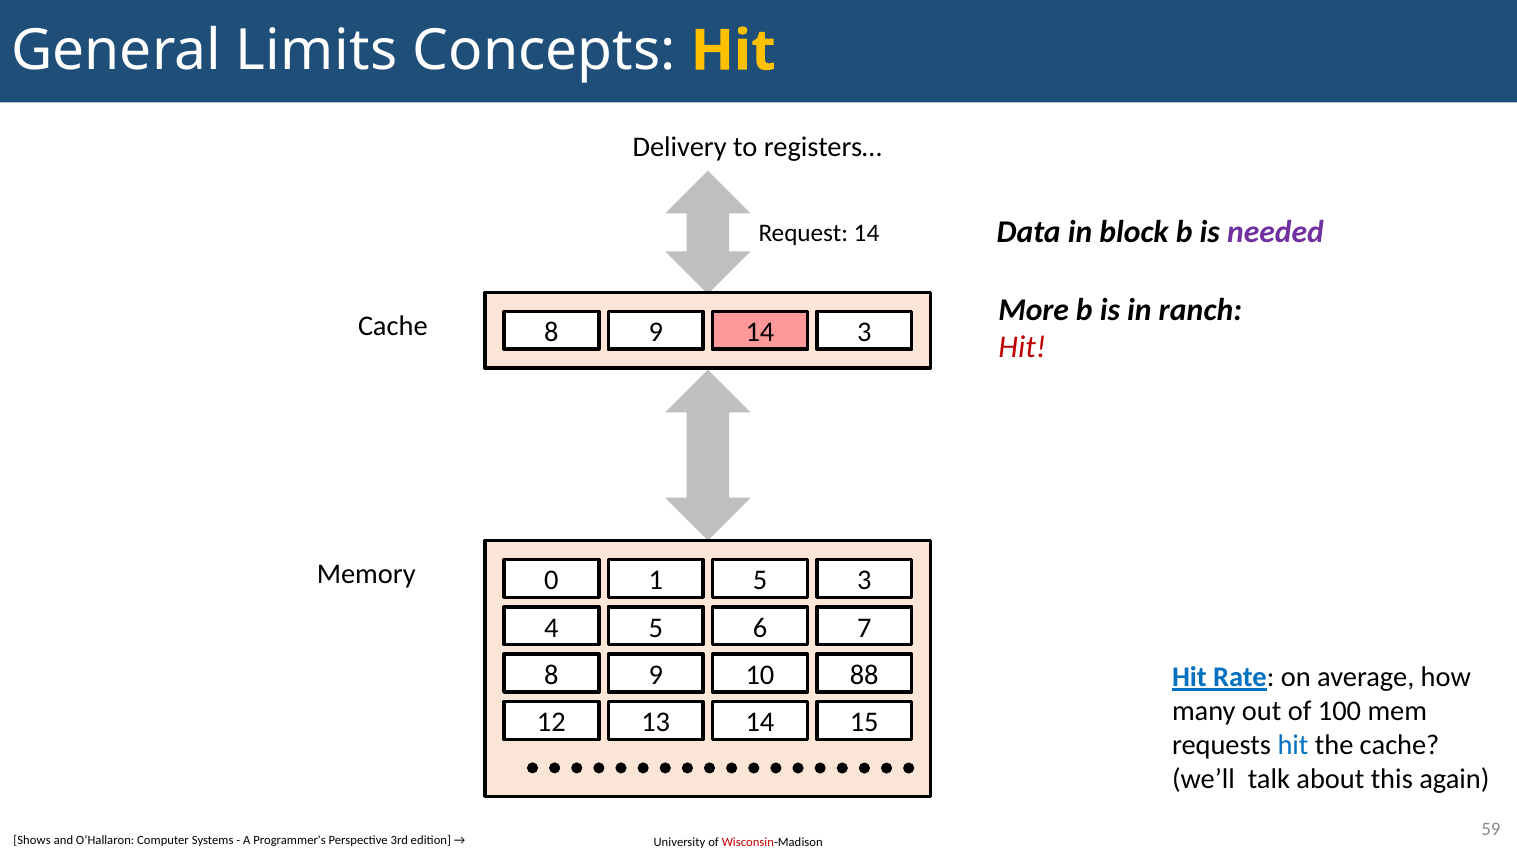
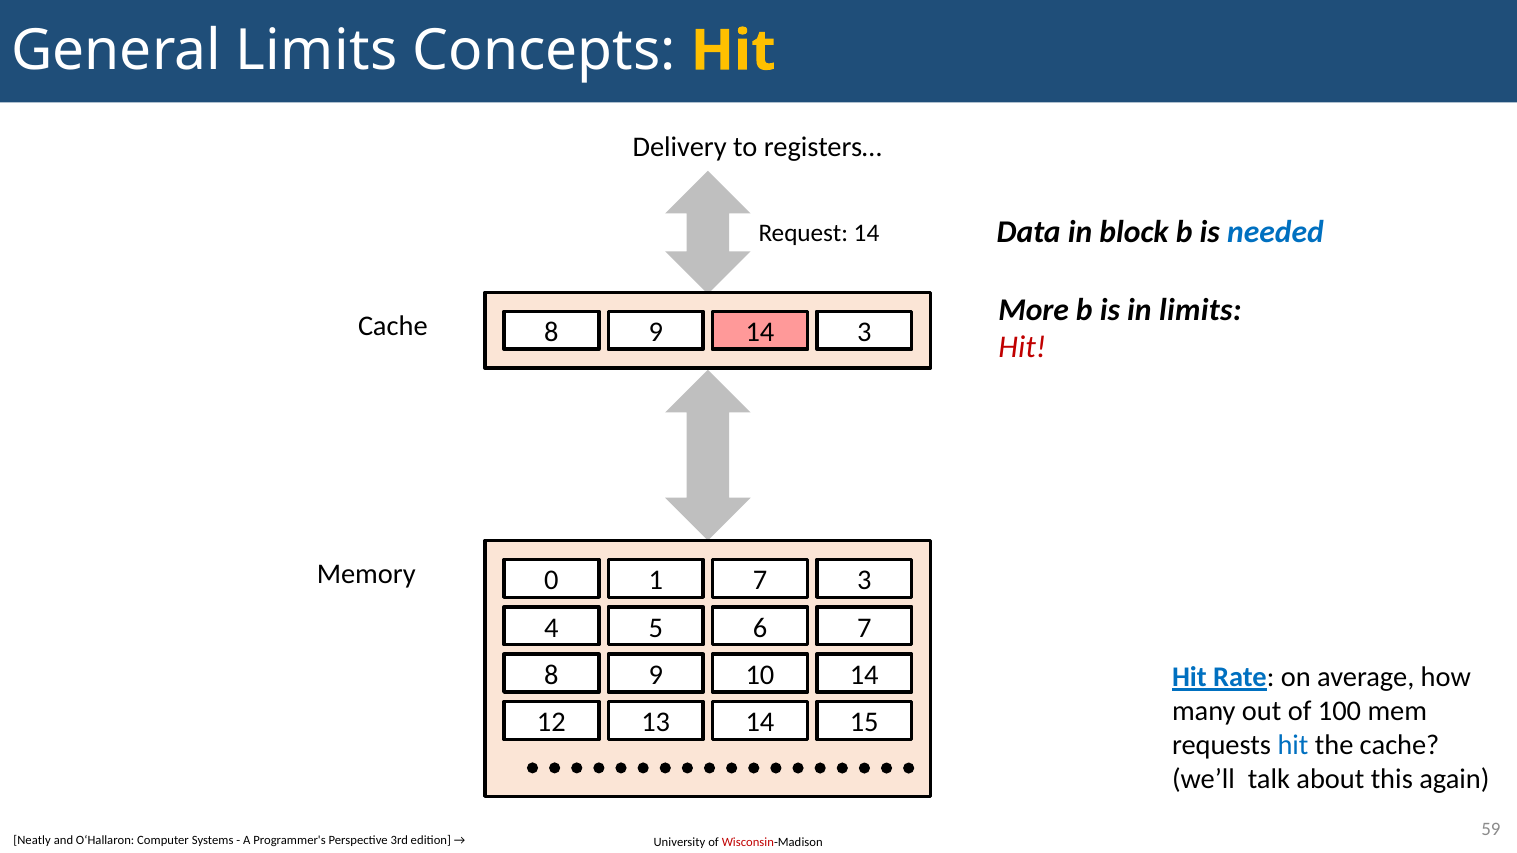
needed colour: purple -> blue
in ranch: ranch -> limits
1 5: 5 -> 7
10 88: 88 -> 14
Shows: Shows -> Neatly
